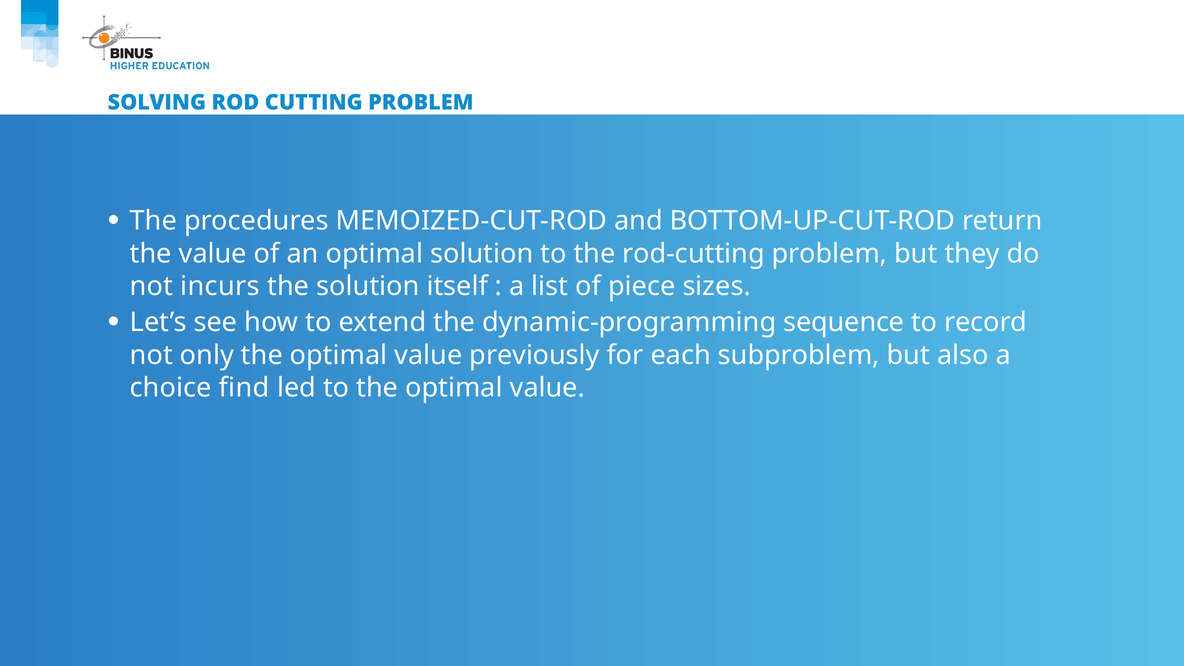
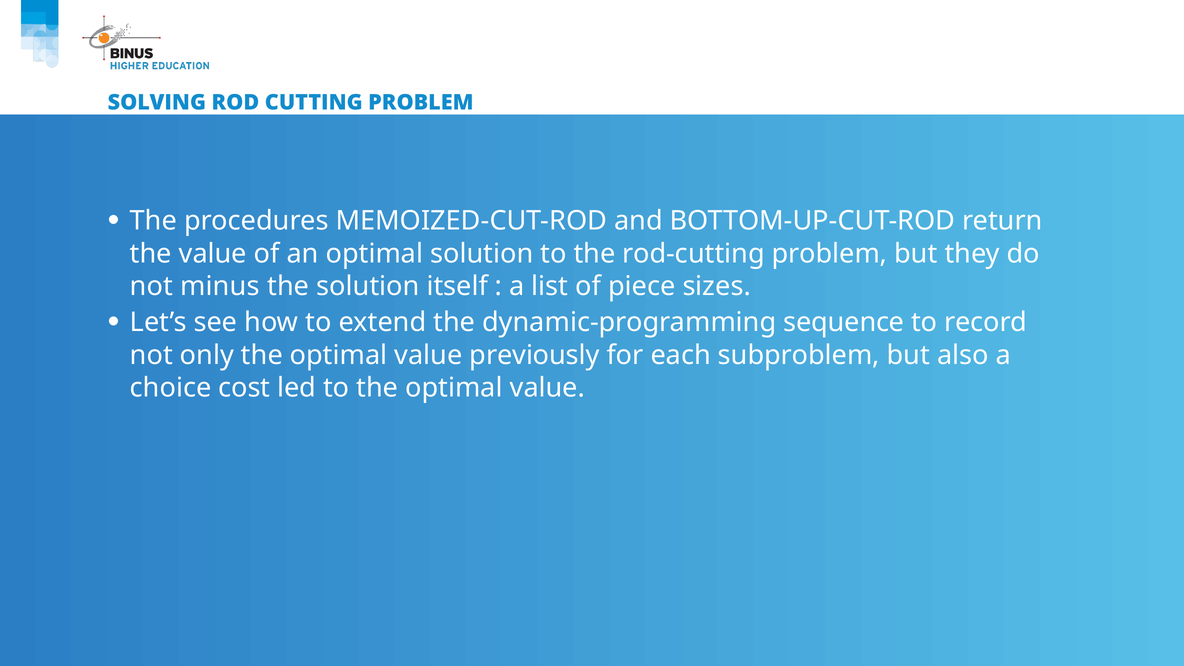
incurs: incurs -> minus
find: find -> cost
